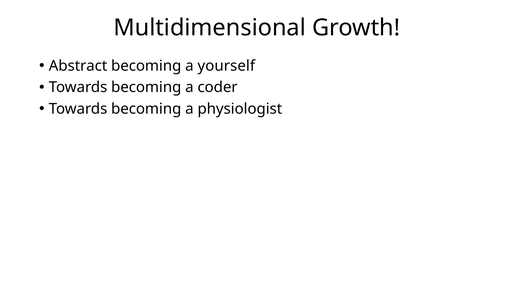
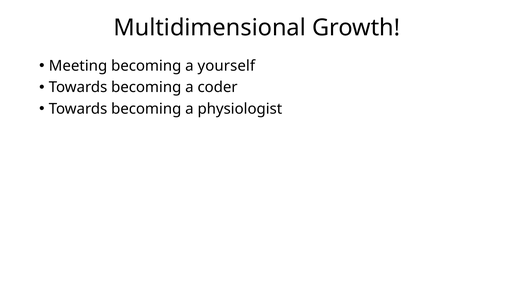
Abstract: Abstract -> Meeting
